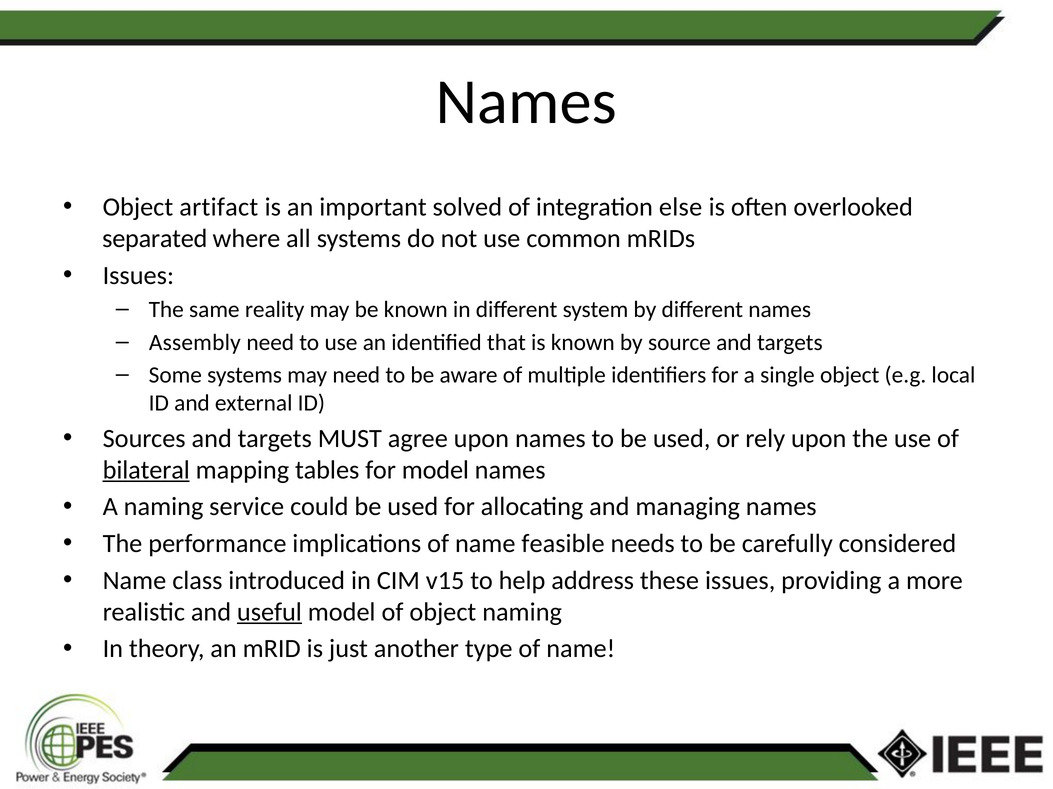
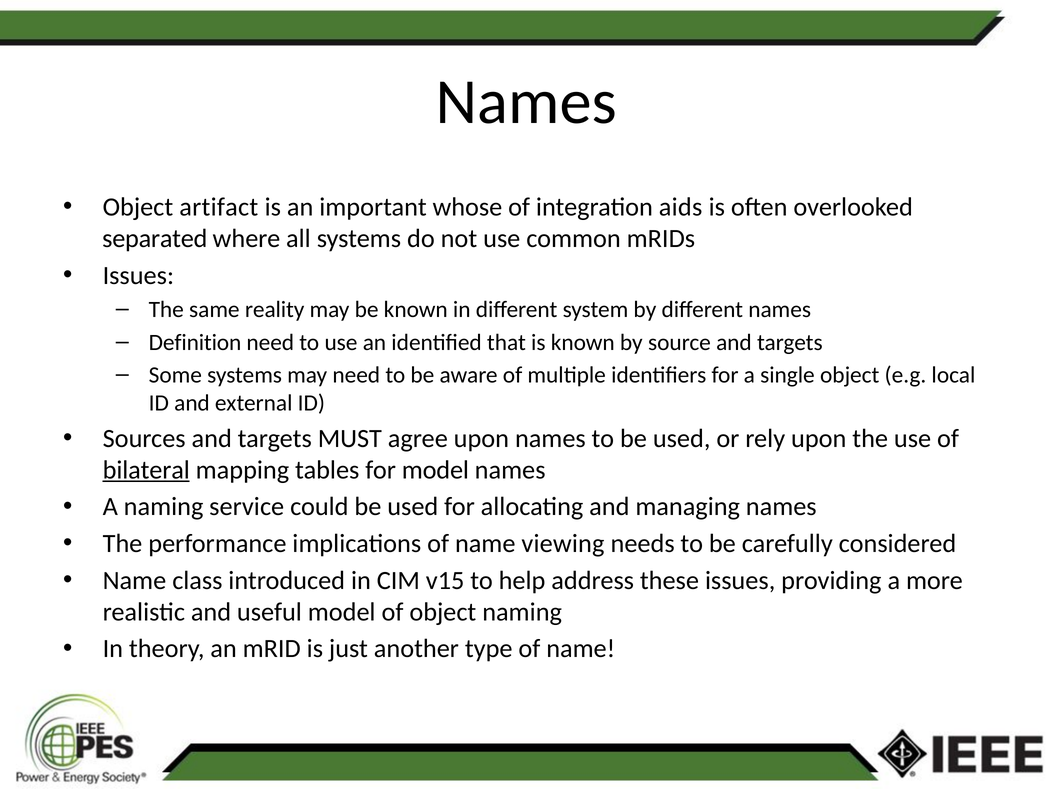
solved: solved -> whose
else: else -> aids
Assembly: Assembly -> Definition
feasible: feasible -> viewing
useful underline: present -> none
